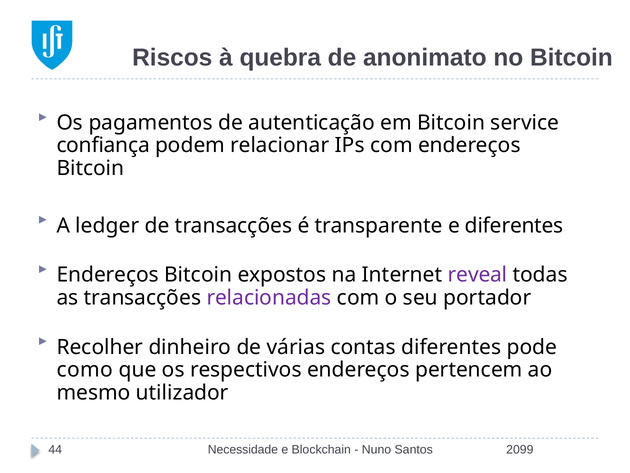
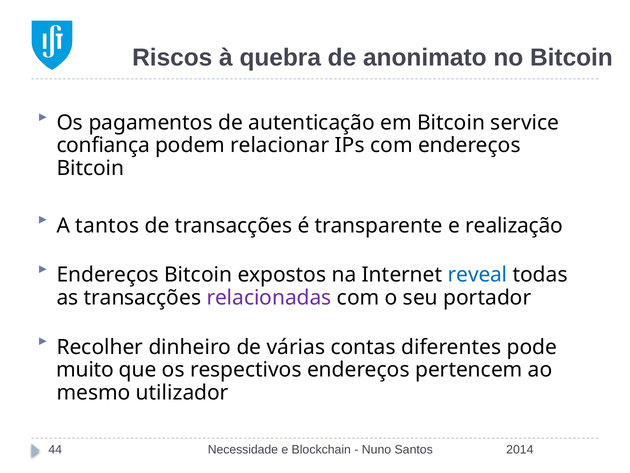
ledger: ledger -> tantos
e diferentes: diferentes -> realização
reveal colour: purple -> blue
como: como -> muito
2099: 2099 -> 2014
